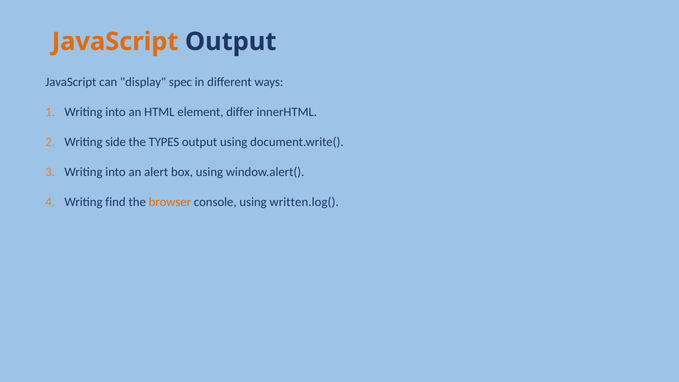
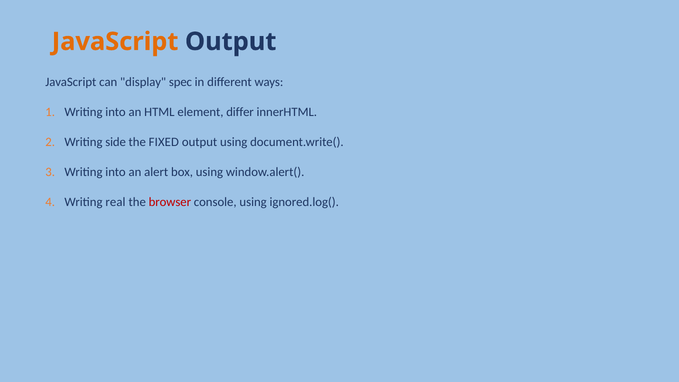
TYPES: TYPES -> FIXED
find: find -> real
browser colour: orange -> red
written.log(: written.log( -> ignored.log(
